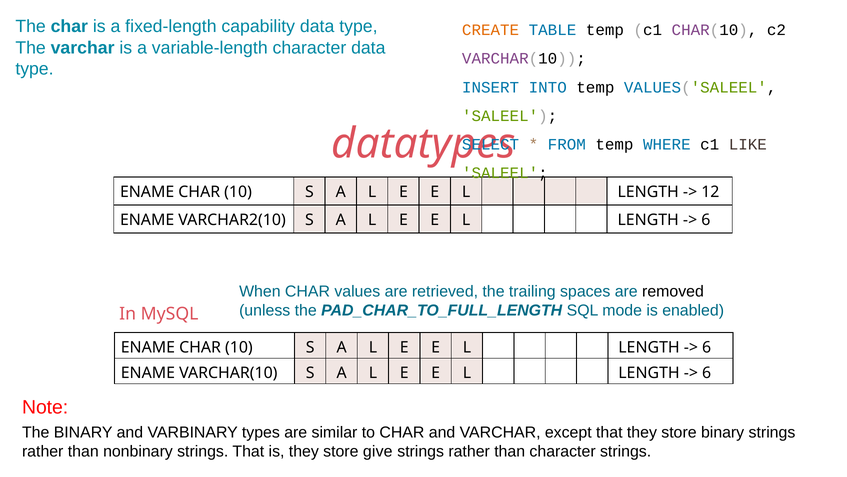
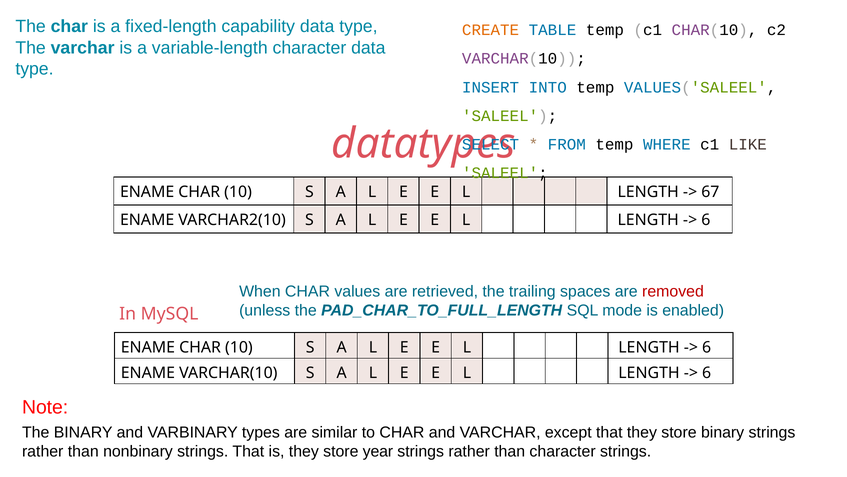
12: 12 -> 67
removed colour: black -> red
give: give -> year
